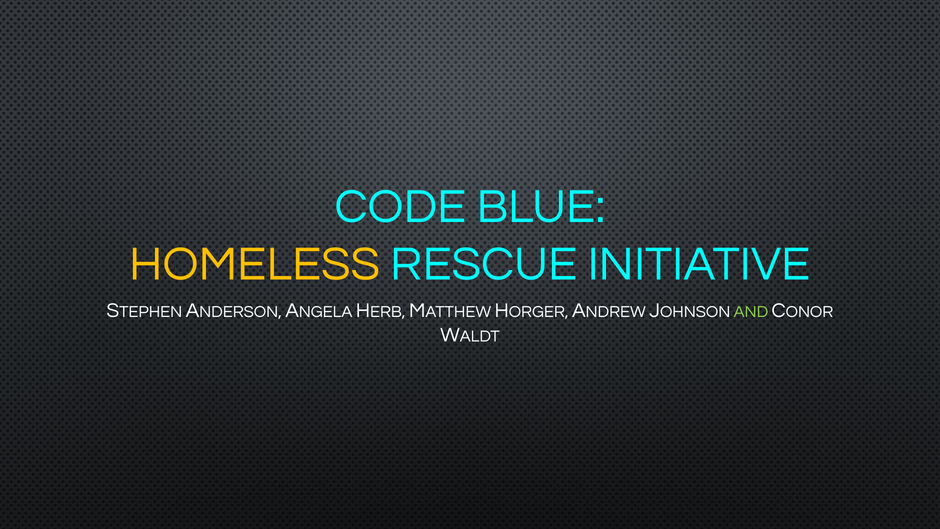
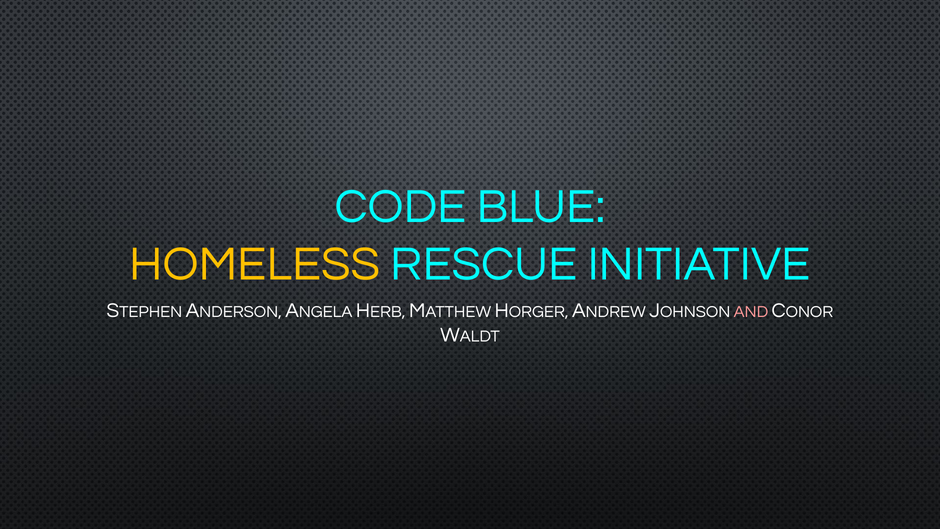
AND colour: light green -> pink
